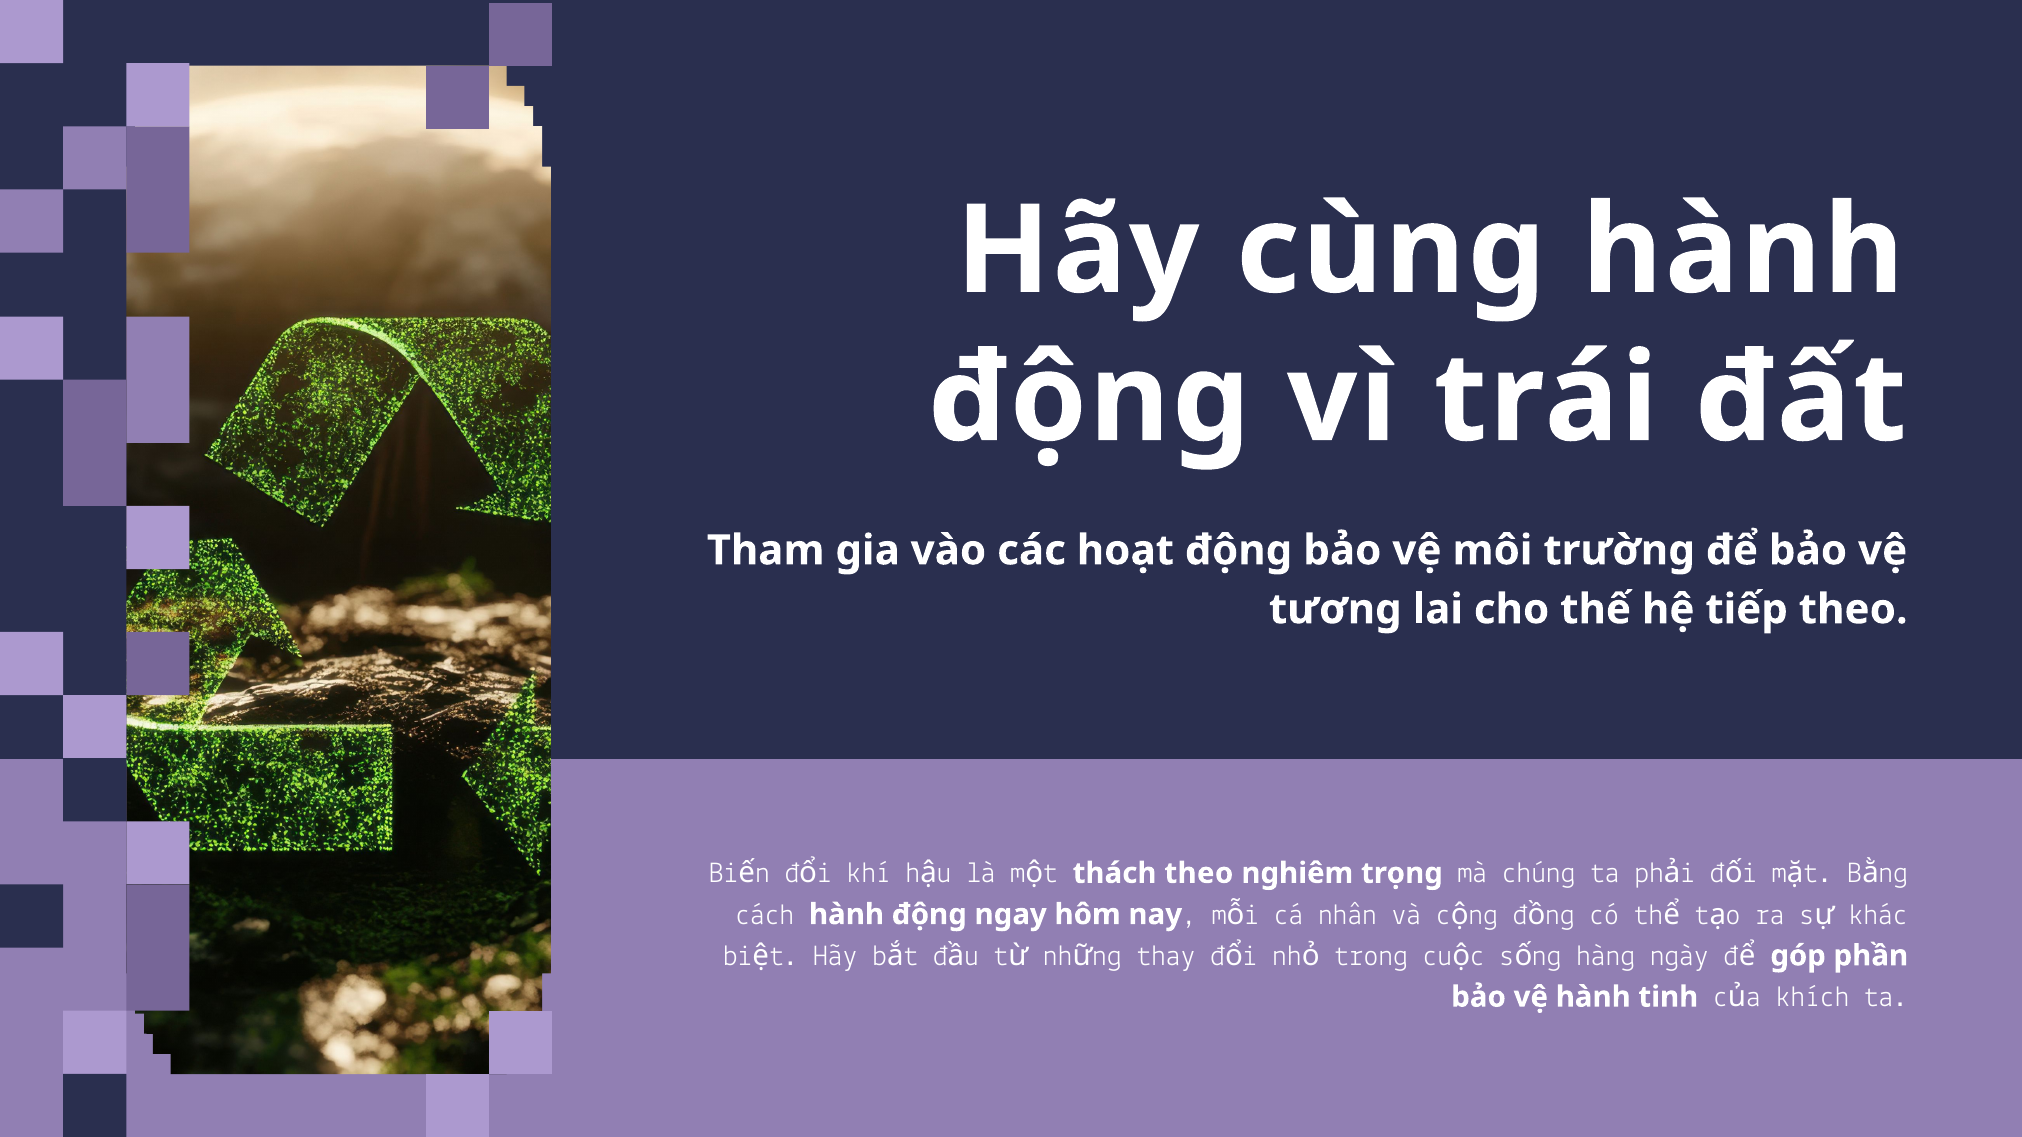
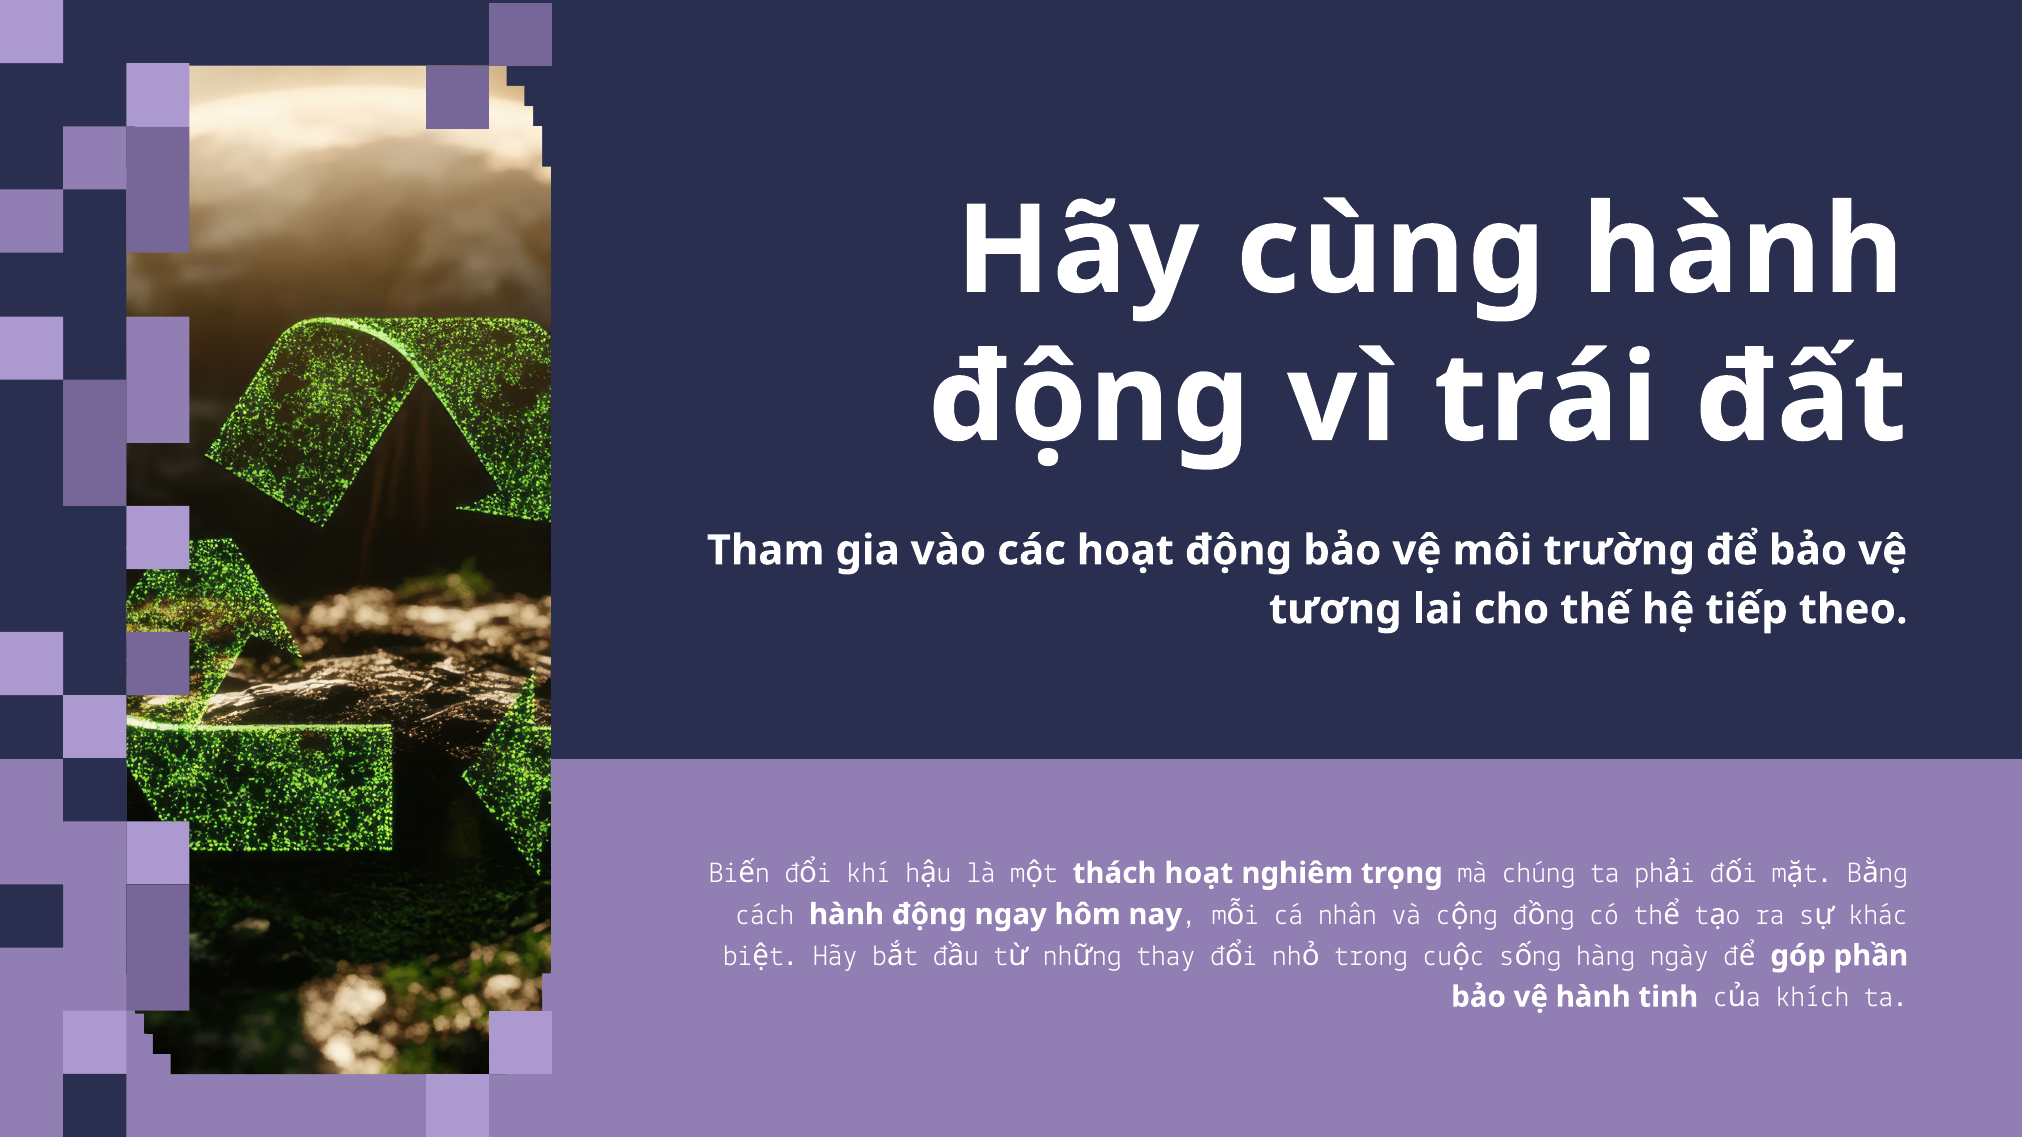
thách theo: theo -> hoạt
